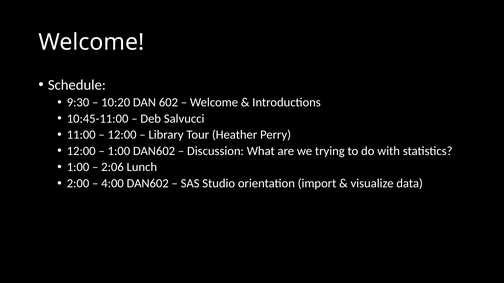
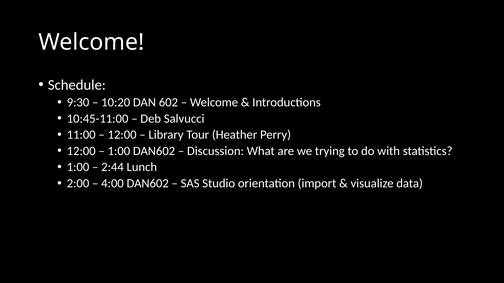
2:06: 2:06 -> 2:44
